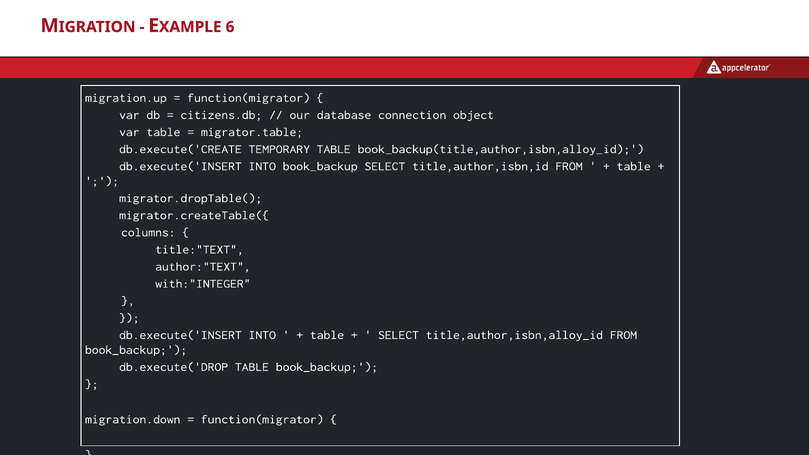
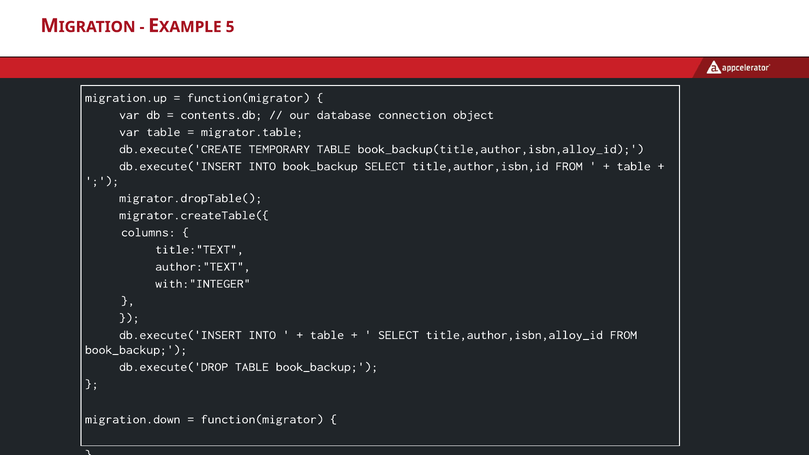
6: 6 -> 5
citizens.db: citizens.db -> contents.db
